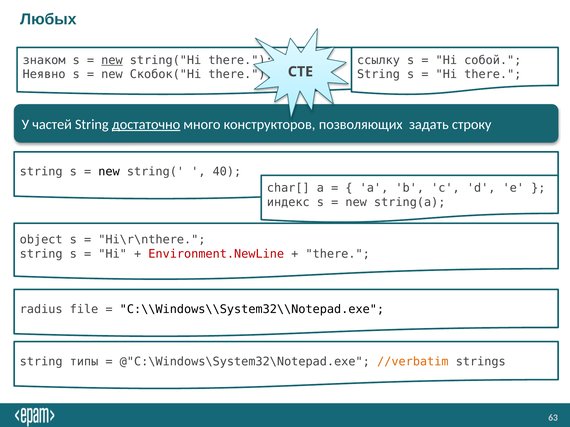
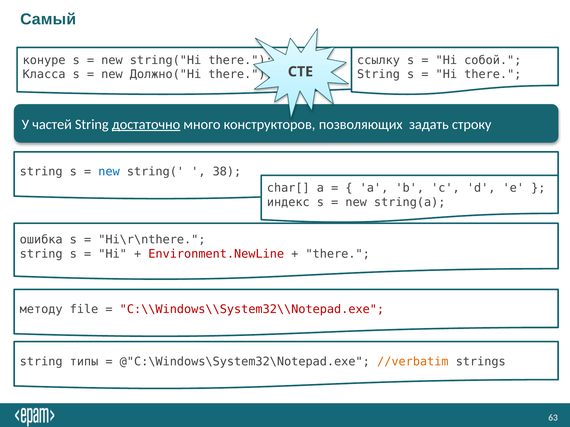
Любых: Любых -> Самый
знаком: знаком -> конуре
new at (112, 60) underline: present -> none
Неявно: Неявно -> Класса
Скобок("Hi: Скобок("Hi -> Должно("Hi
new at (109, 172) colour: black -> blue
40: 40 -> 38
object: object -> ошибка
radius: radius -> методу
С:\\Windows\\System32\\Notepad.exe colour: black -> red
